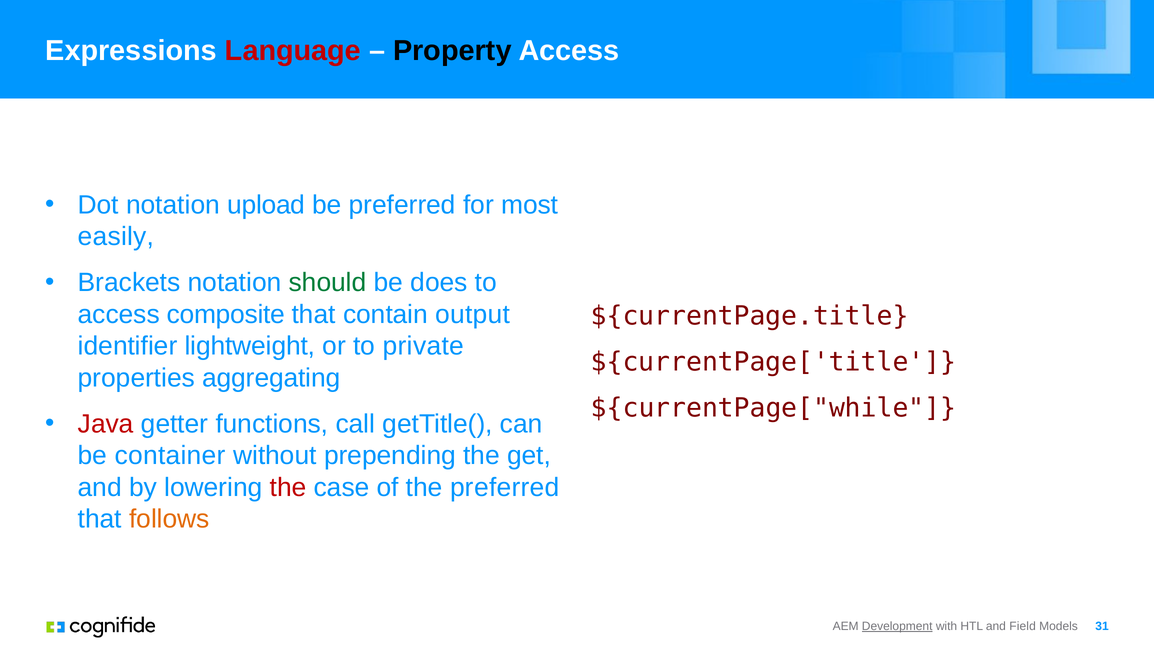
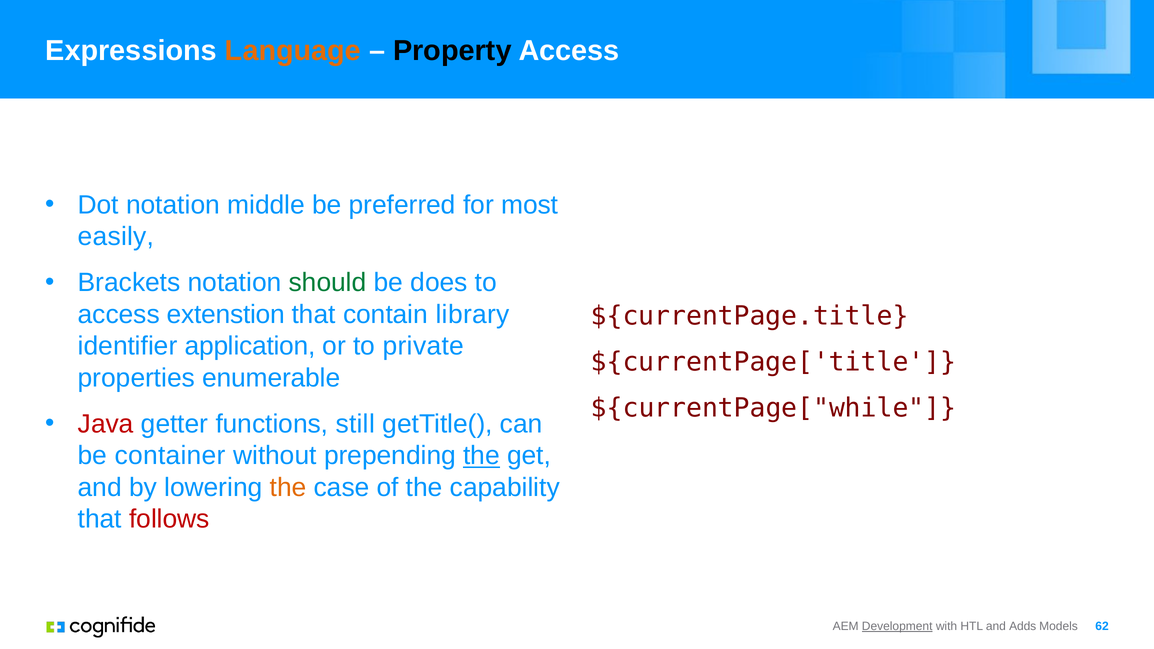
Language colour: red -> orange
upload: upload -> middle
composite: composite -> extenstion
output: output -> library
lightweight: lightweight -> application
aggregating: aggregating -> enumerable
call: call -> still
the at (482, 456) underline: none -> present
the at (288, 488) colour: red -> orange
the preferred: preferred -> capability
follows colour: orange -> red
Field: Field -> Adds
31: 31 -> 62
